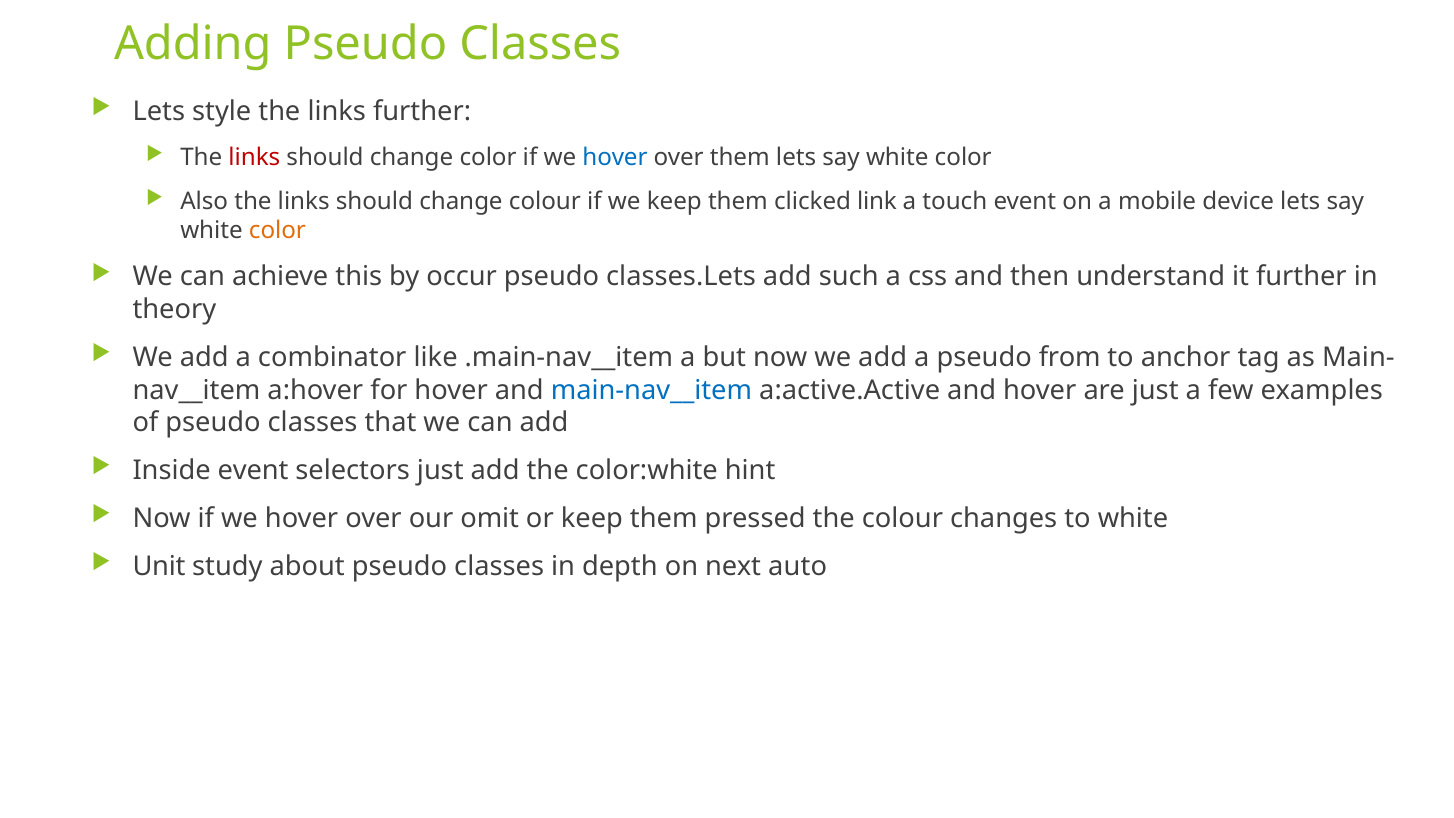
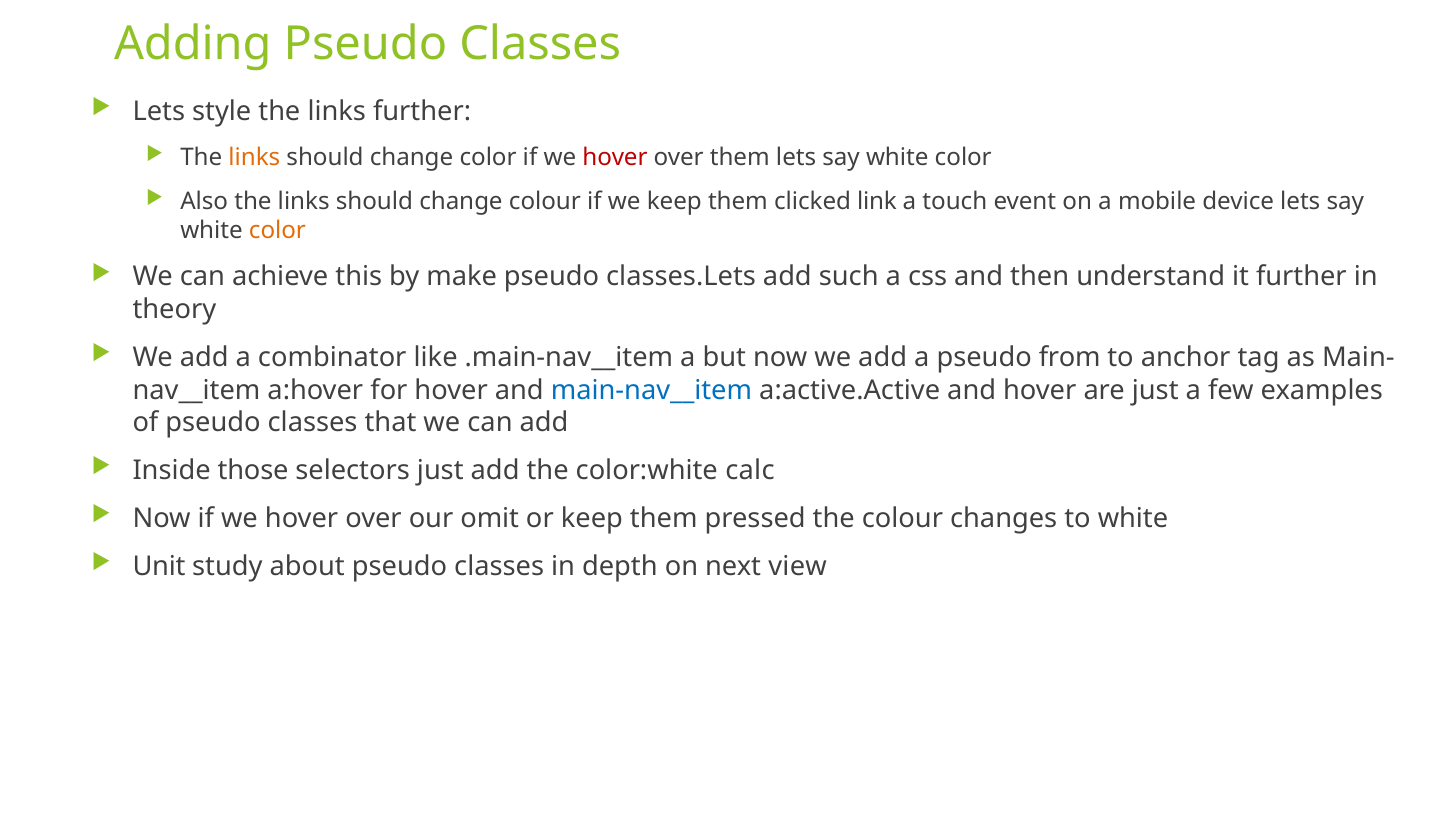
links at (254, 157) colour: red -> orange
hover at (615, 157) colour: blue -> red
occur: occur -> make
Inside event: event -> those
hint: hint -> calc
auto: auto -> view
